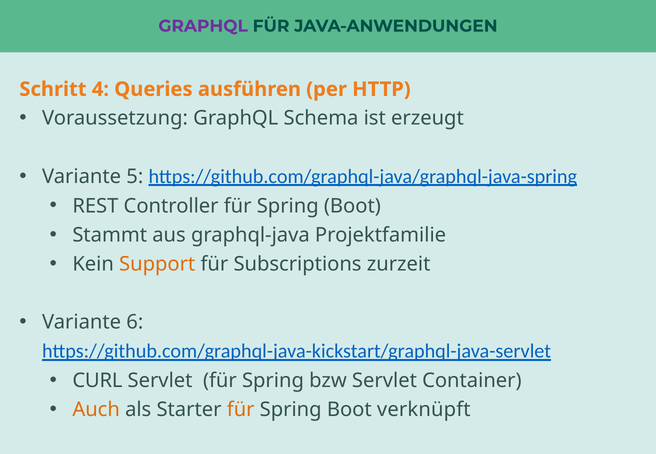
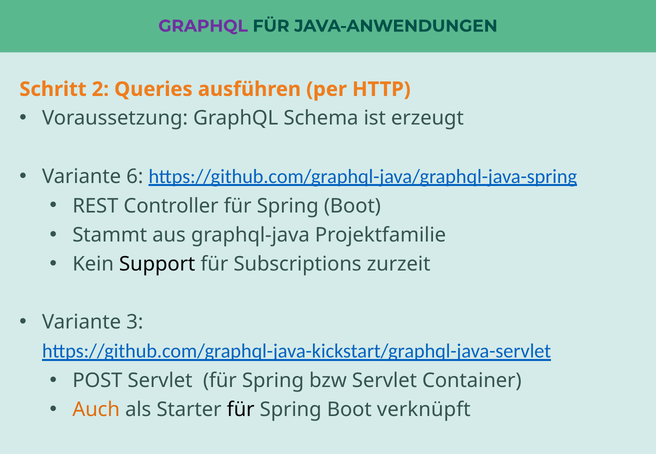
4: 4 -> 2
5: 5 -> 6
Support colour: orange -> black
6: 6 -> 3
CURL: CURL -> POST
für at (241, 410) colour: orange -> black
